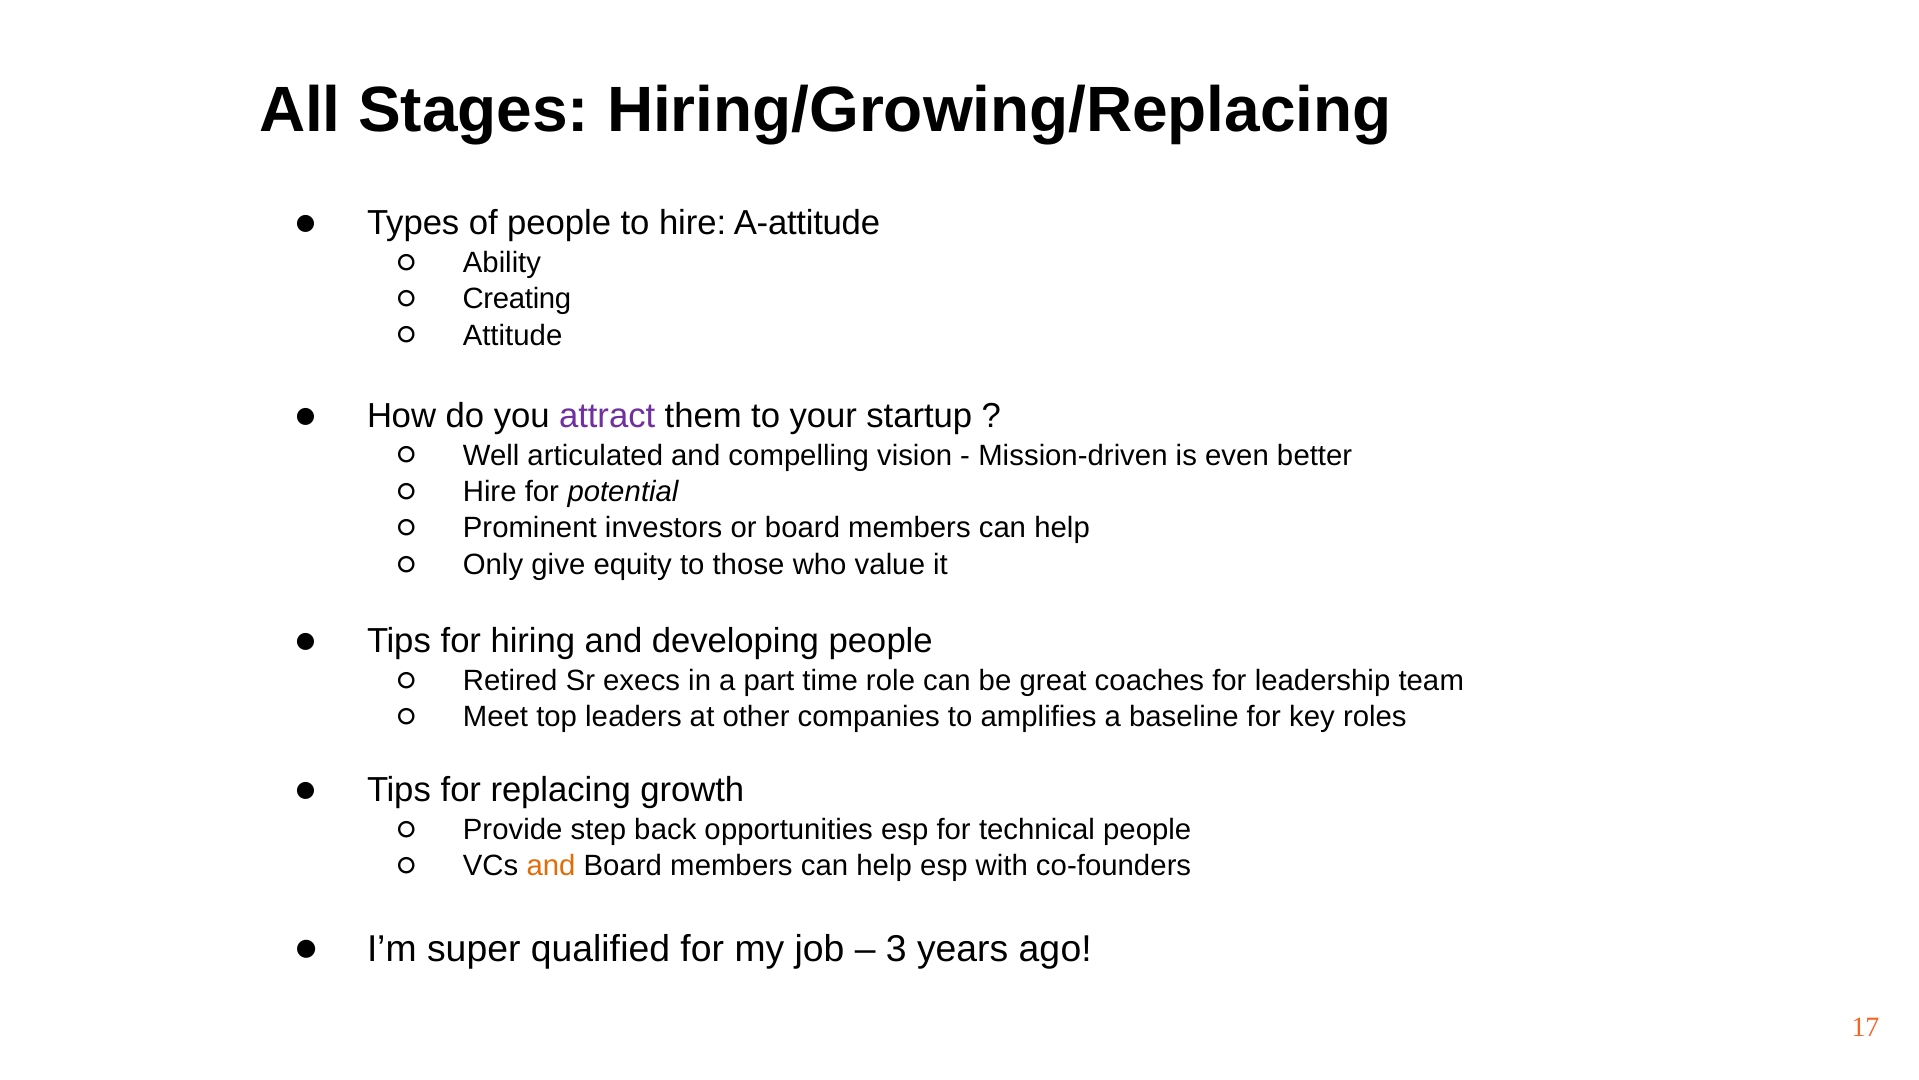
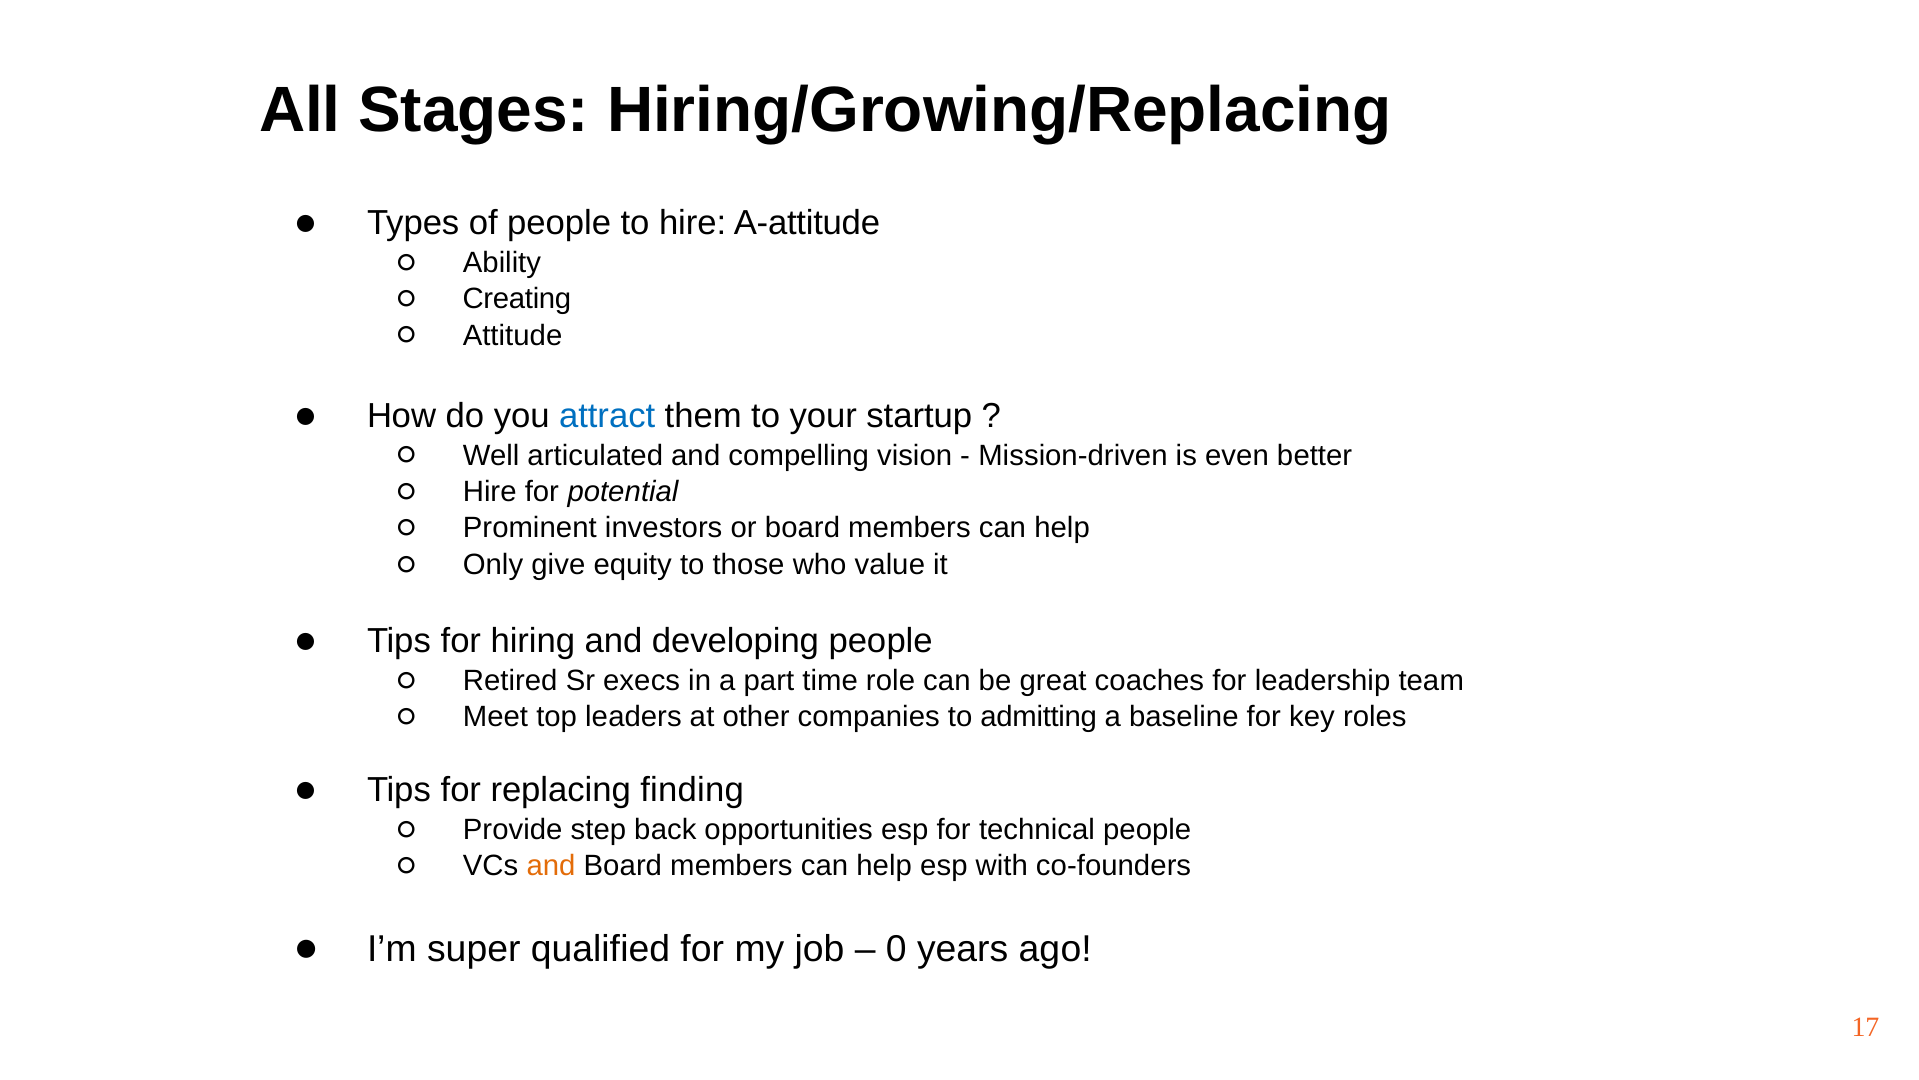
attract colour: purple -> blue
amplifies: amplifies -> admitting
growth: growth -> finding
3: 3 -> 0
